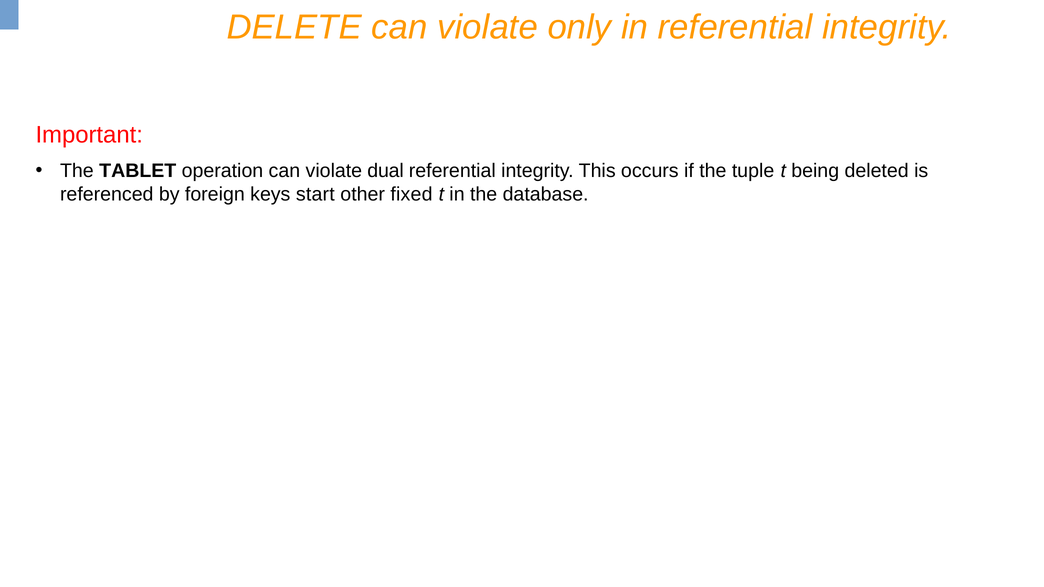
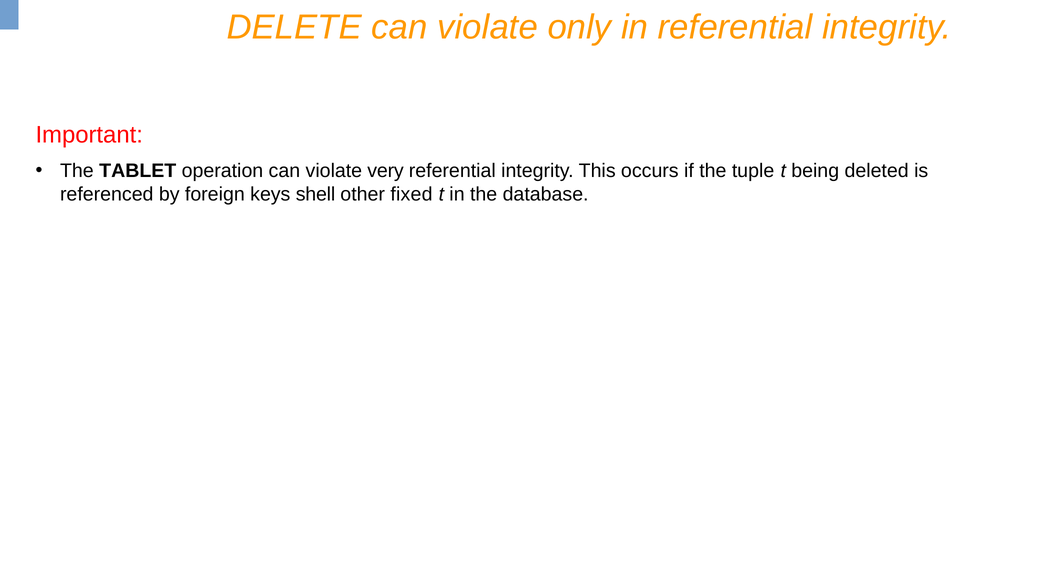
dual: dual -> very
start: start -> shell
